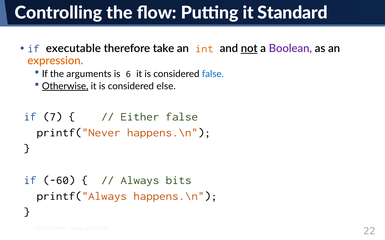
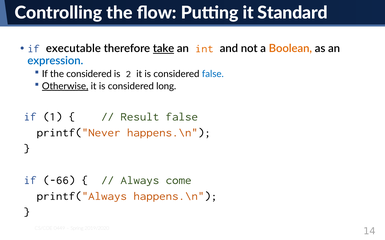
take underline: none -> present
not underline: present -> none
Boolean colour: purple -> orange
expression colour: orange -> blue
the arguments: arguments -> considered
6: 6 -> 2
else: else -> long
7: 7 -> 1
Either: Either -> Result
-60: -60 -> -66
bits: bits -> come
22: 22 -> 14
